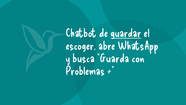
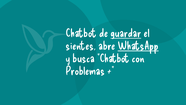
escoger: escoger -> sientes
WhatsApp underline: none -> present
busca Guarda: Guarda -> Chatbot
